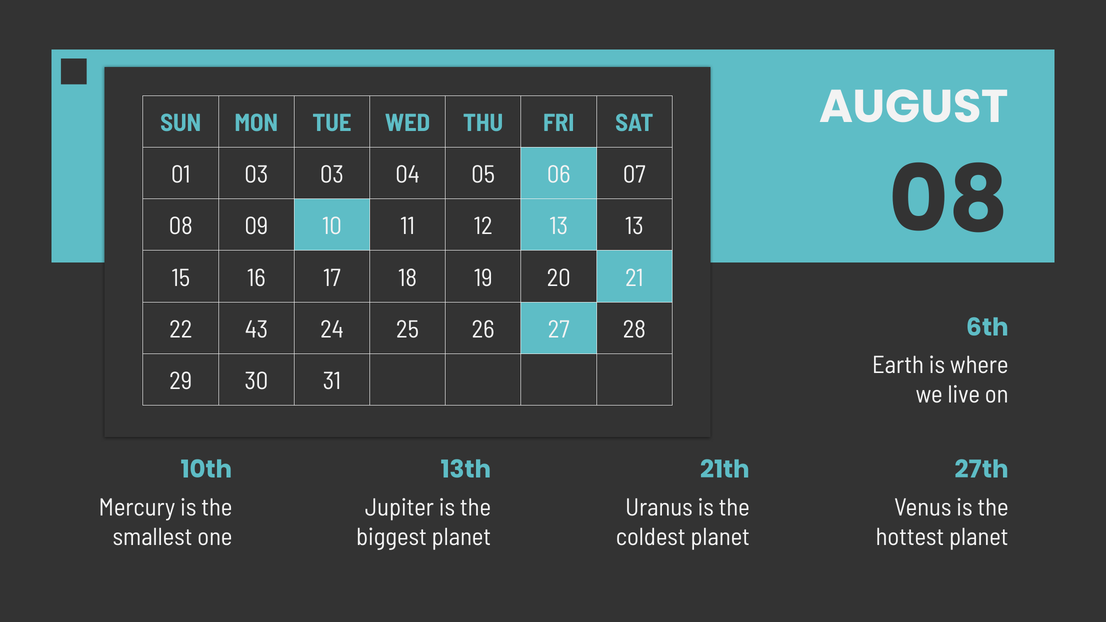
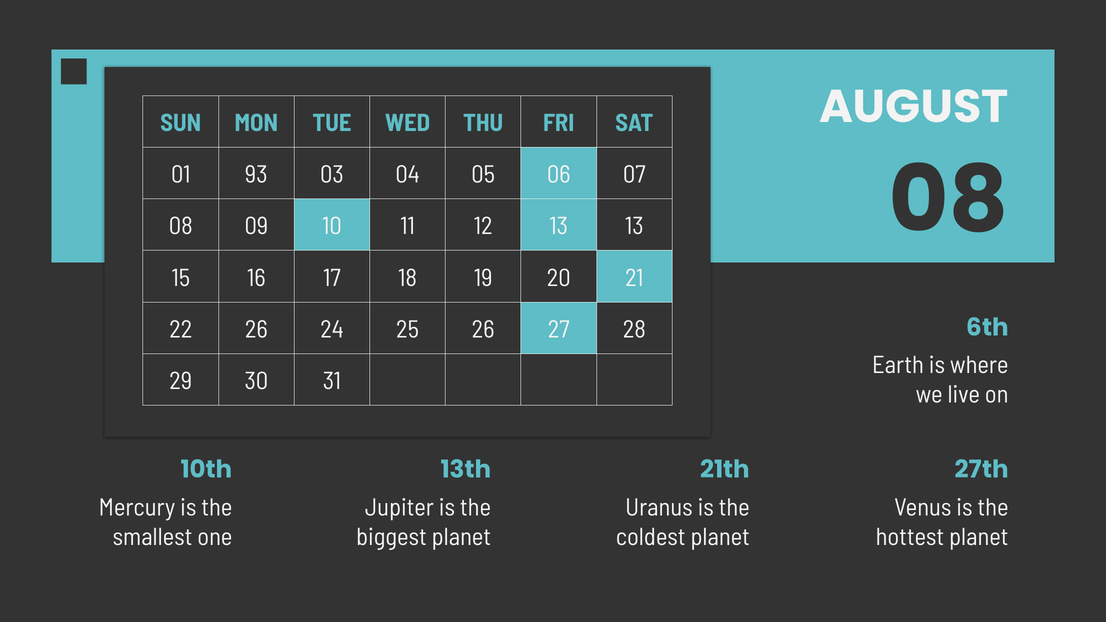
01 03: 03 -> 93
22 43: 43 -> 26
